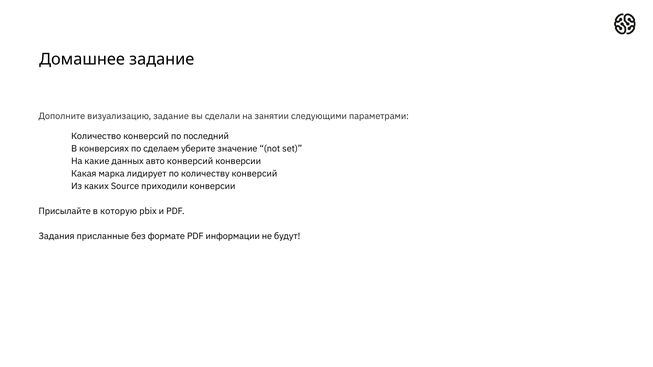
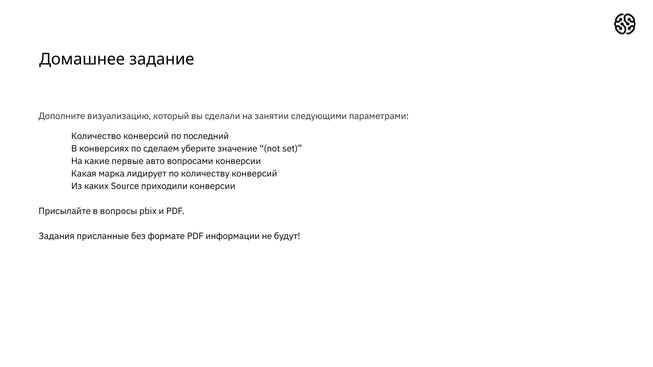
визуализацию задание: задание -> который
данных: данных -> первые
авто конверсий: конверсий -> вопросами
которую: которую -> вопросы
